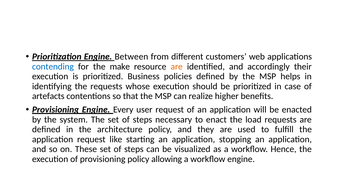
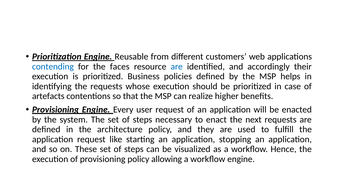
Between: Between -> Reusable
make: make -> faces
are at (177, 67) colour: orange -> blue
load: load -> next
